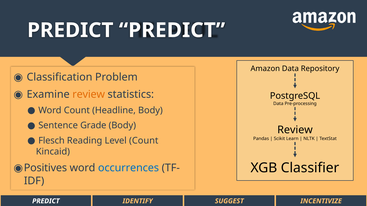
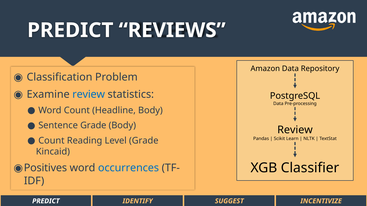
PREDICT PREDICT: PREDICT -> REVIEWS
review at (89, 95) colour: orange -> blue
Flesch at (51, 141): Flesch -> Count
Level Count: Count -> Grade
